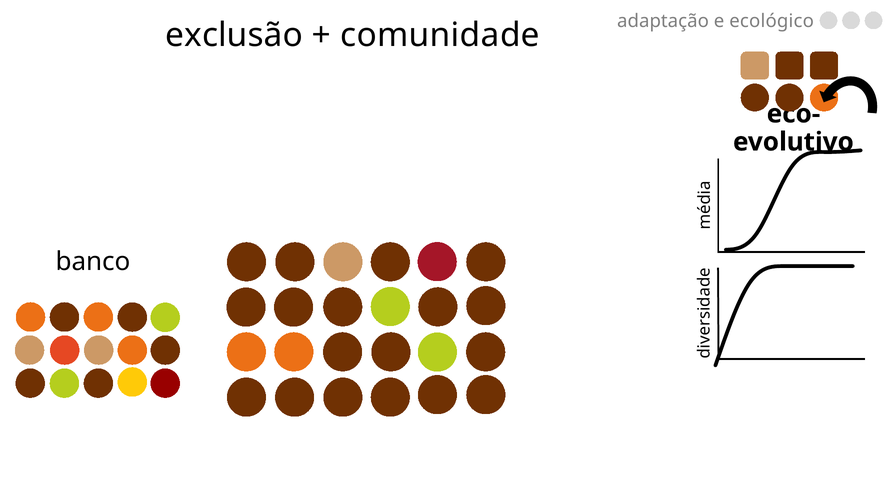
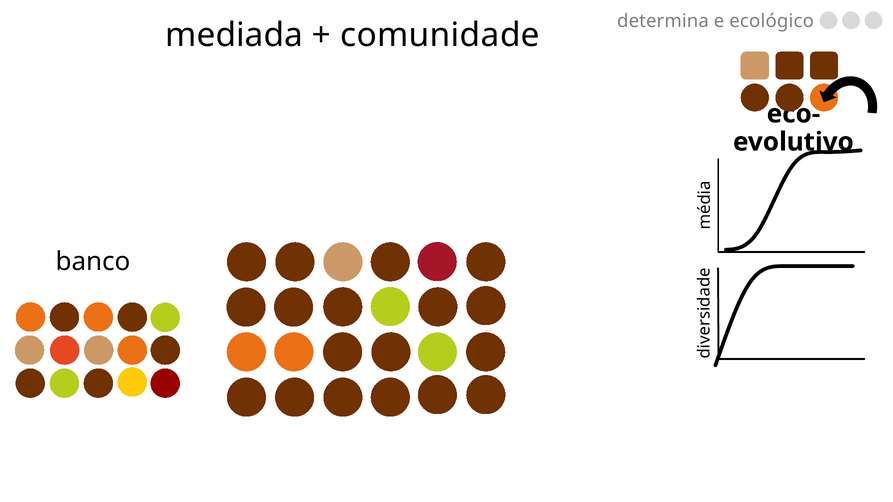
adaptação: adaptação -> determina
exclusão: exclusão -> mediada
